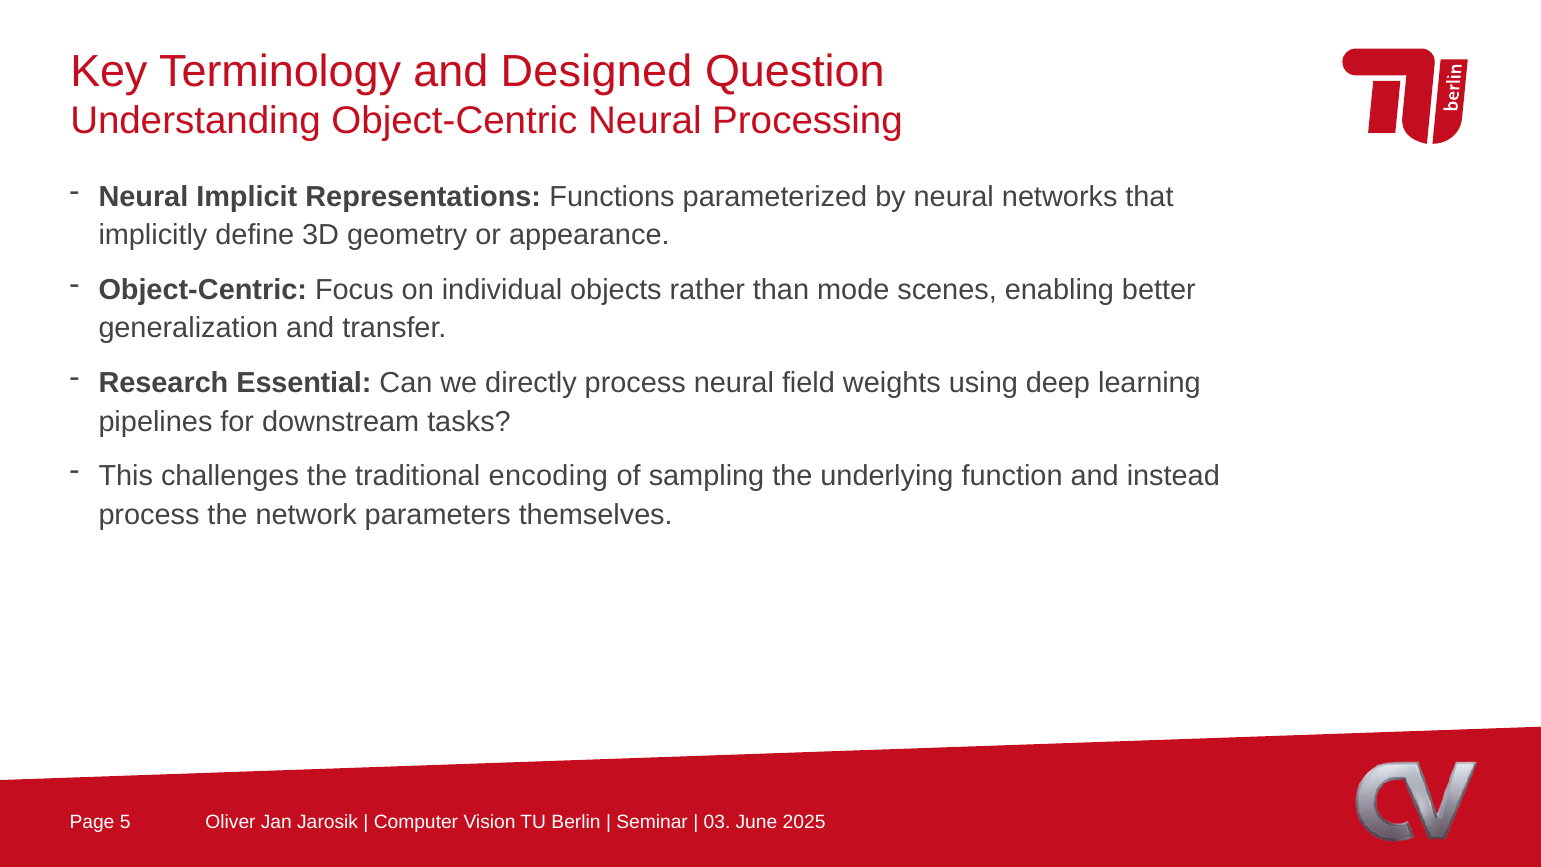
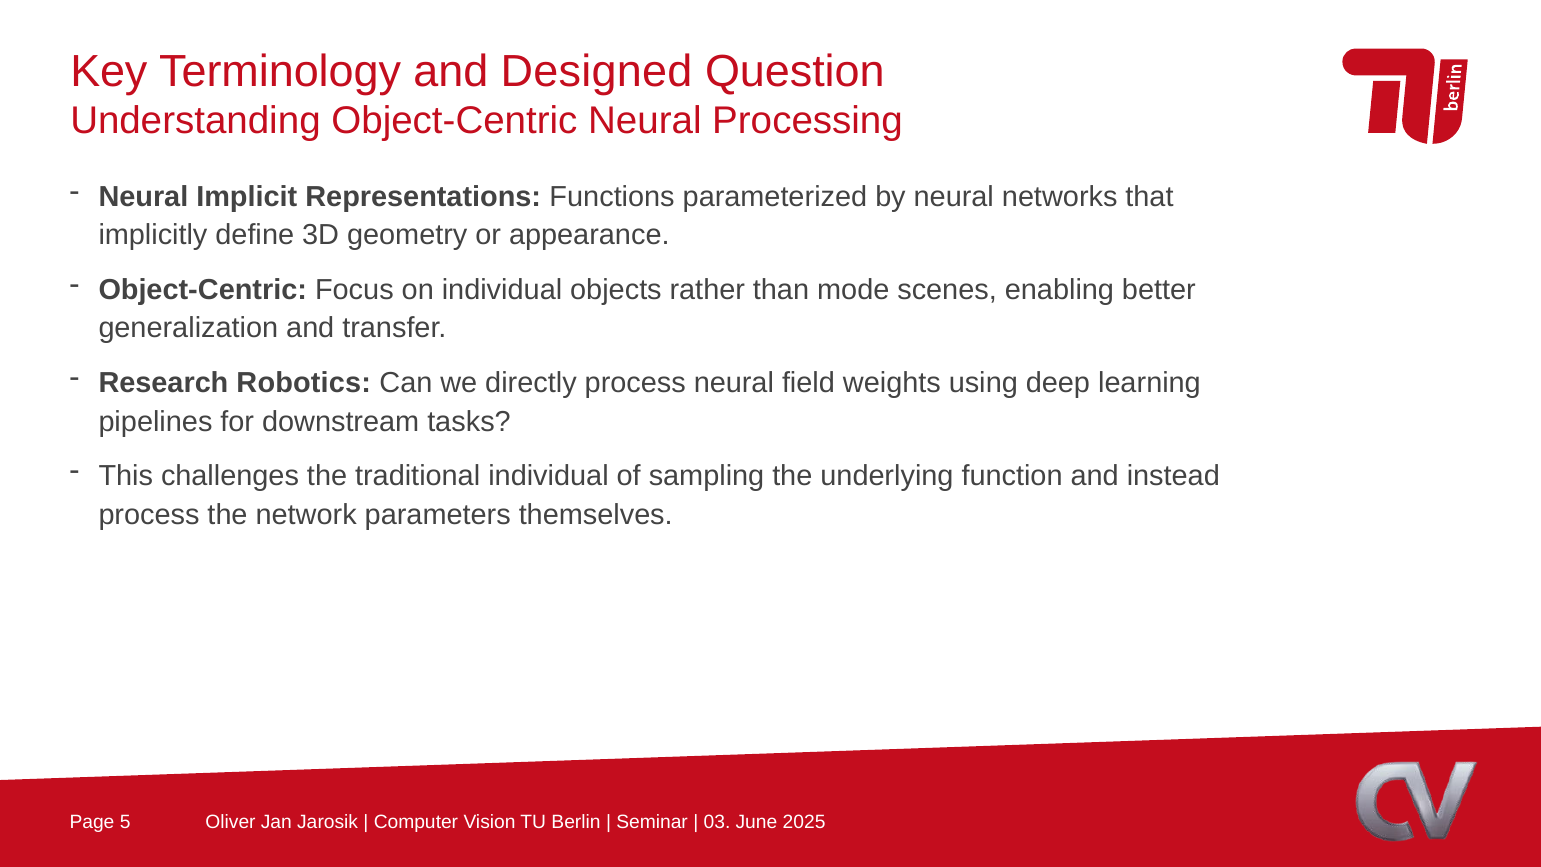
Essential: Essential -> Robotics
traditional encoding: encoding -> individual
